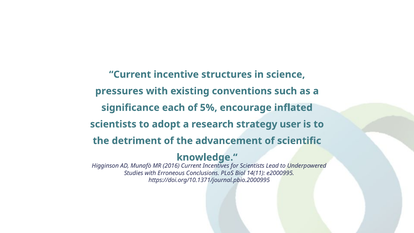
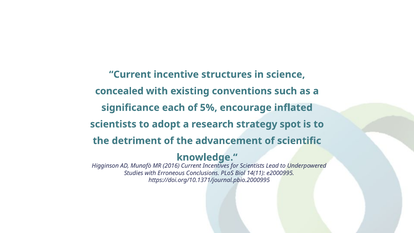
pressures: pressures -> concealed
user: user -> spot
